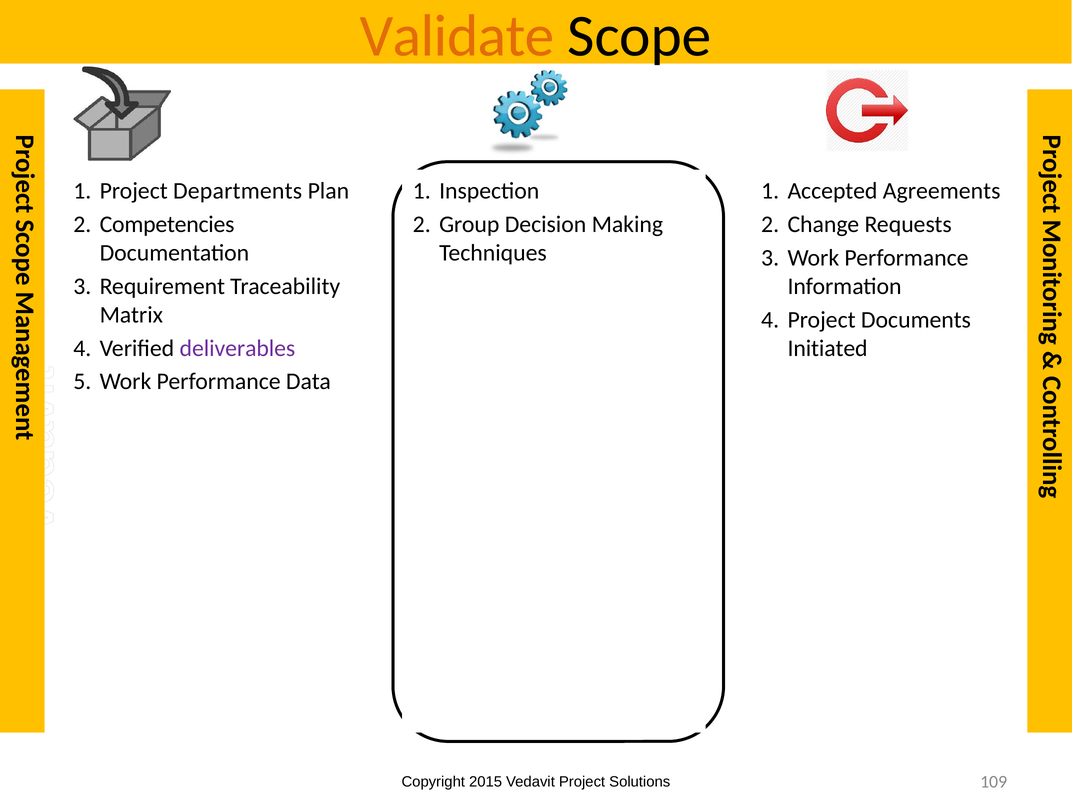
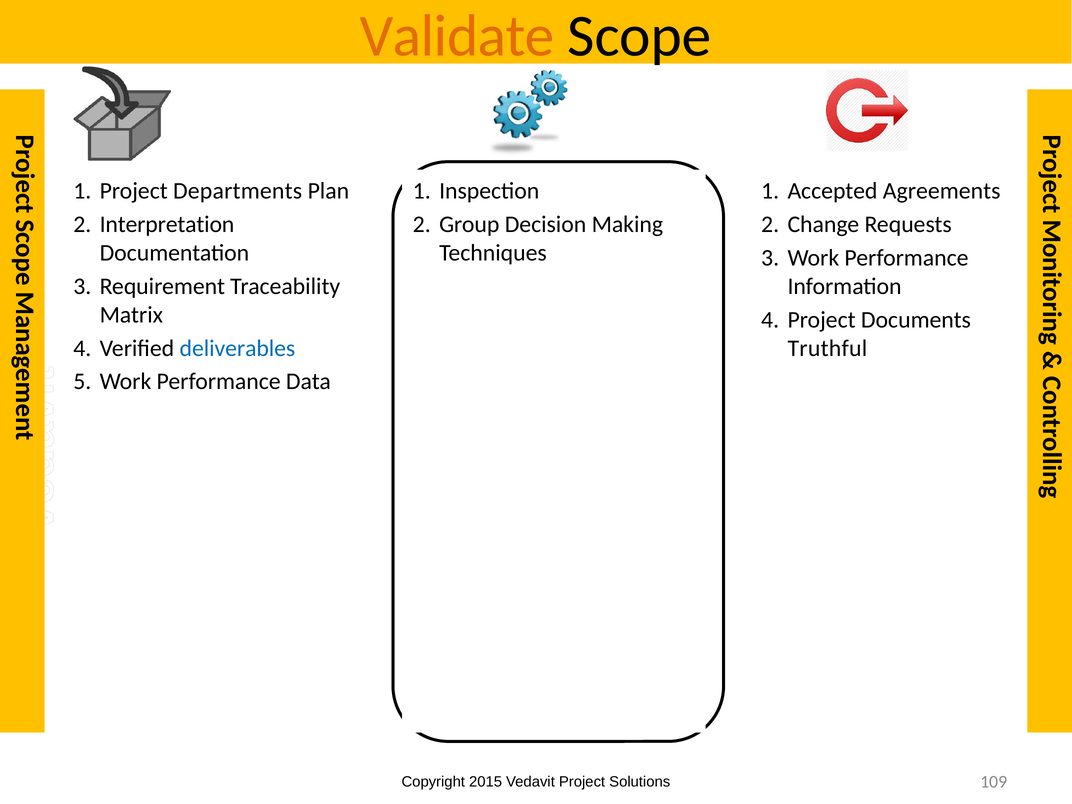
Competencies: Competencies -> Interpretation
deliverables colour: purple -> blue
Initiated: Initiated -> Truthful
